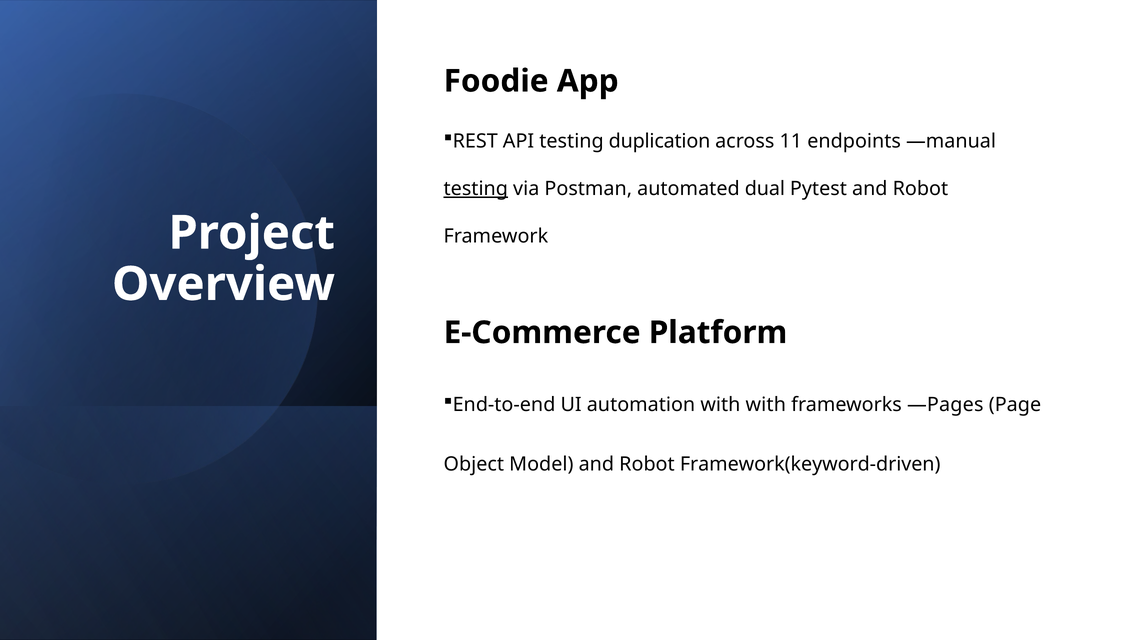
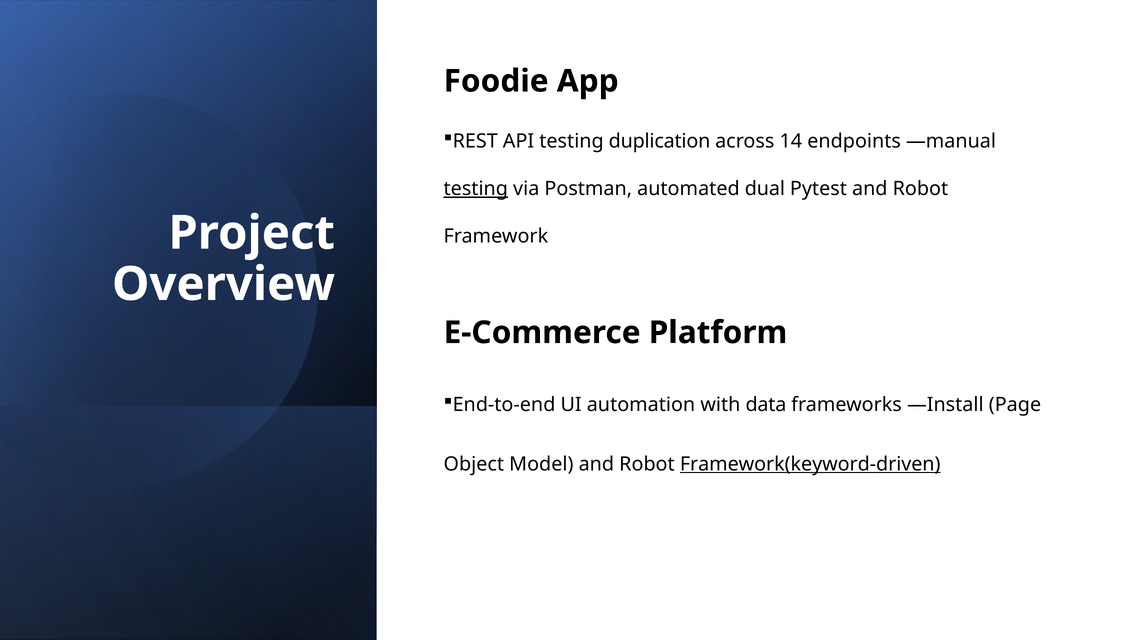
11: 11 -> 14
with with: with -> data
—Pages: —Pages -> —Install
Framework(keyword-driven underline: none -> present
